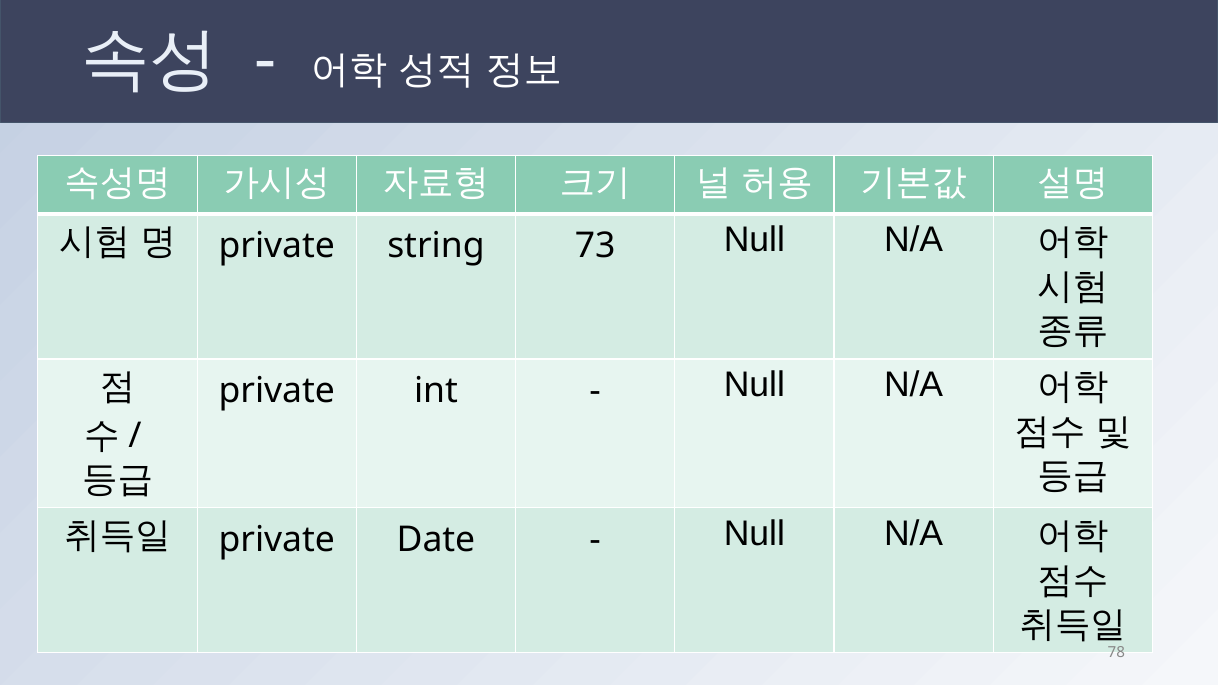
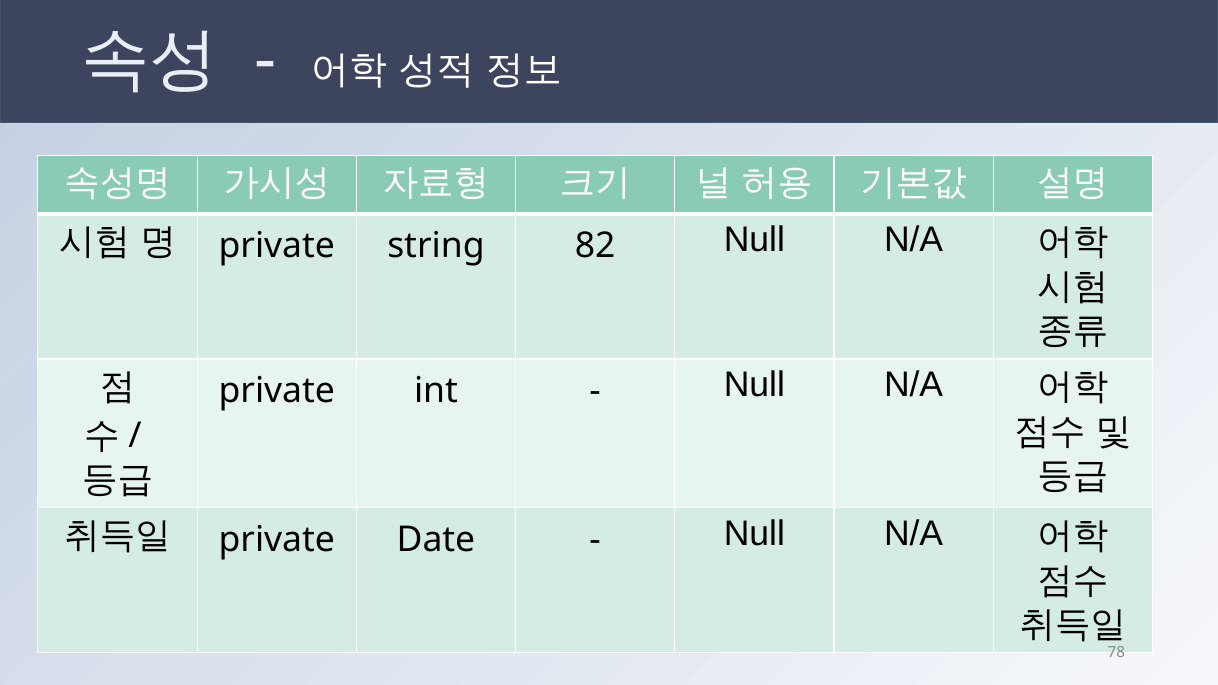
73: 73 -> 82
